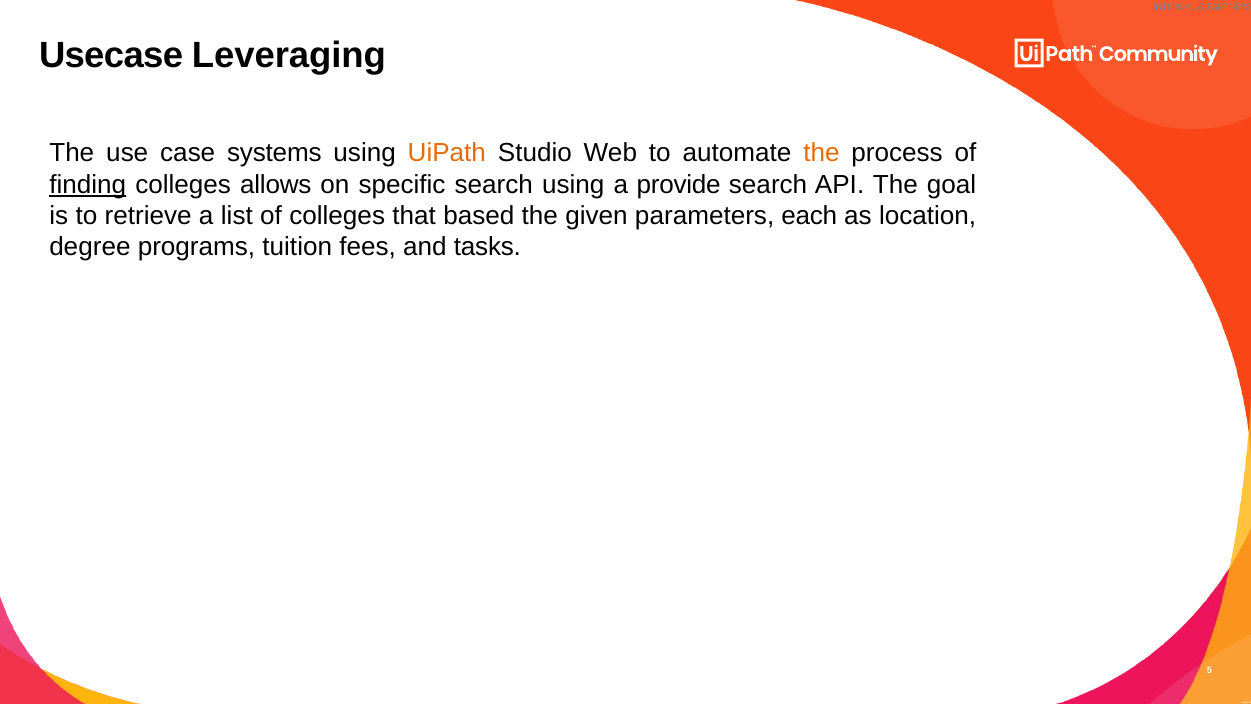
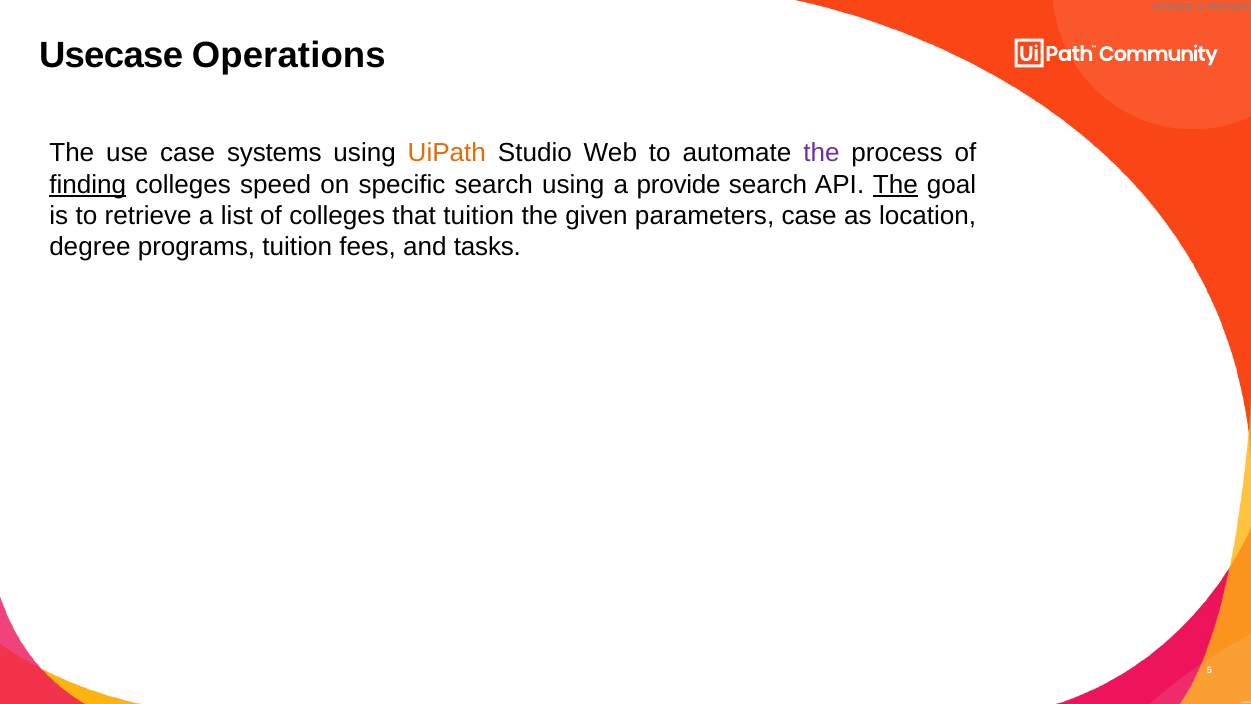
Leveraging: Leveraging -> Operations
the at (821, 153) colour: orange -> purple
allows: allows -> speed
The at (895, 184) underline: none -> present
that based: based -> tuition
parameters each: each -> case
